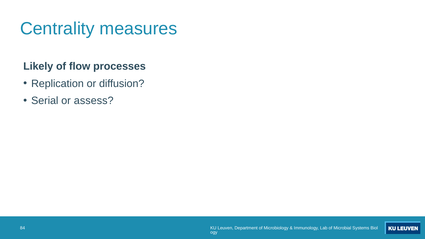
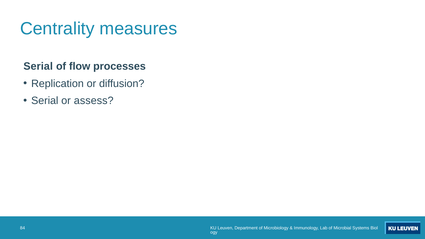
Likely at (38, 66): Likely -> Serial
